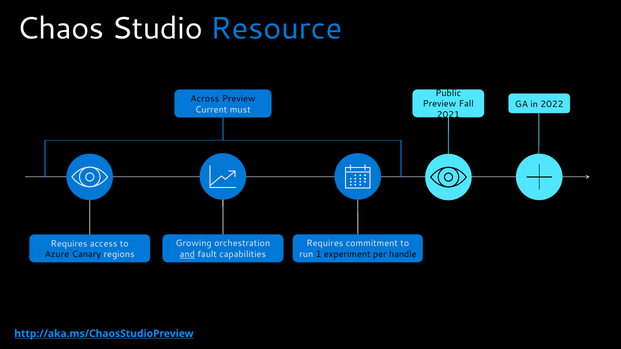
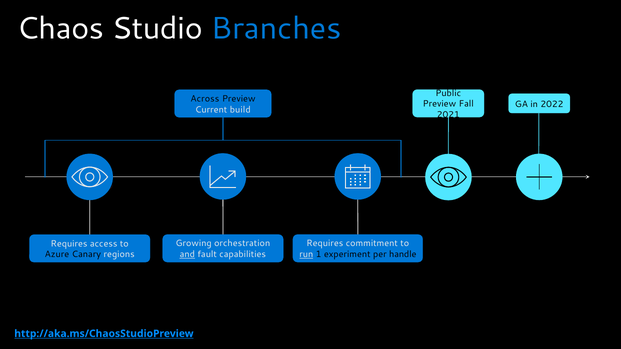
Resource: Resource -> Branches
must: must -> build
run underline: none -> present
